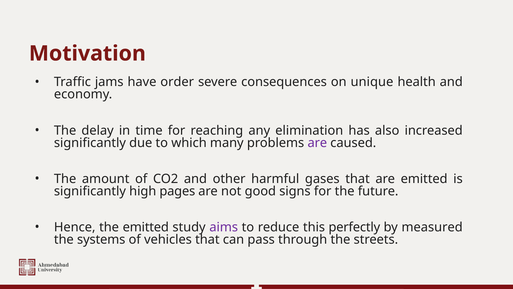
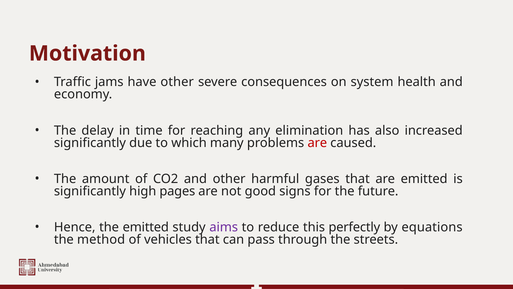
have order: order -> other
unique: unique -> system
are at (317, 143) colour: purple -> red
measured: measured -> equations
systems: systems -> method
